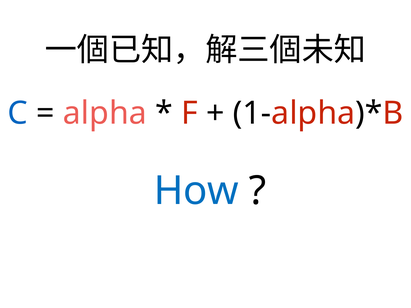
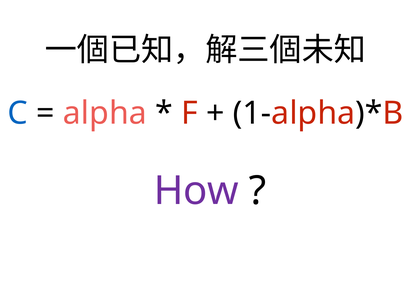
How colour: blue -> purple
